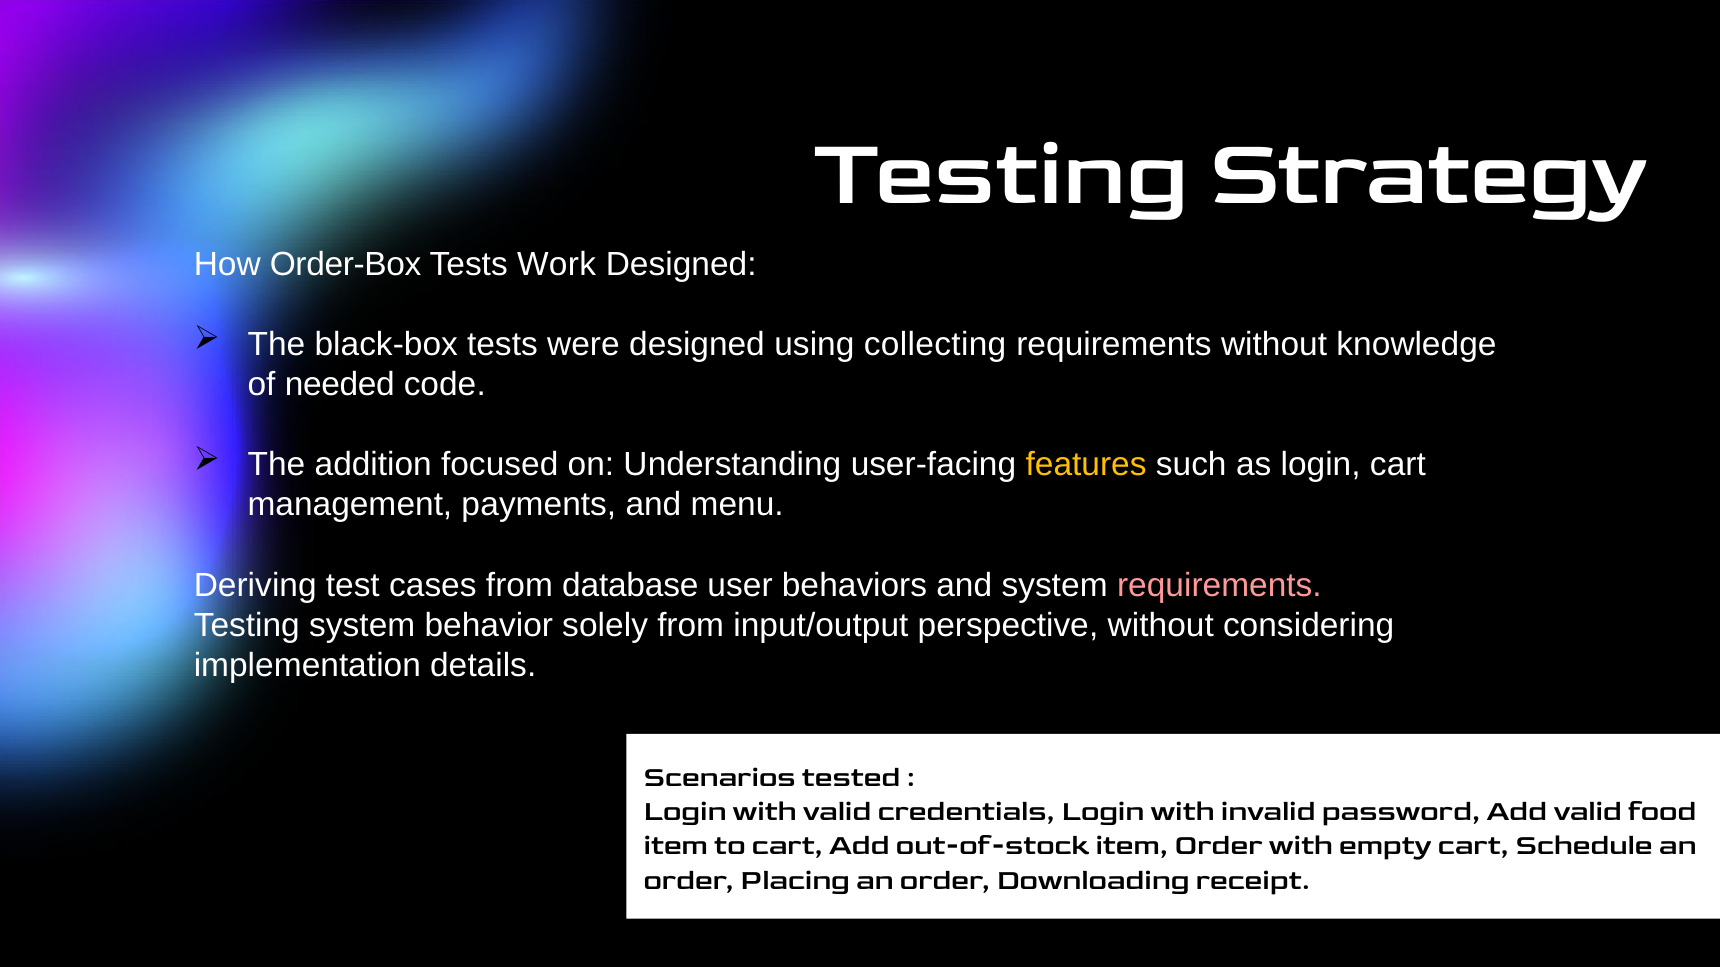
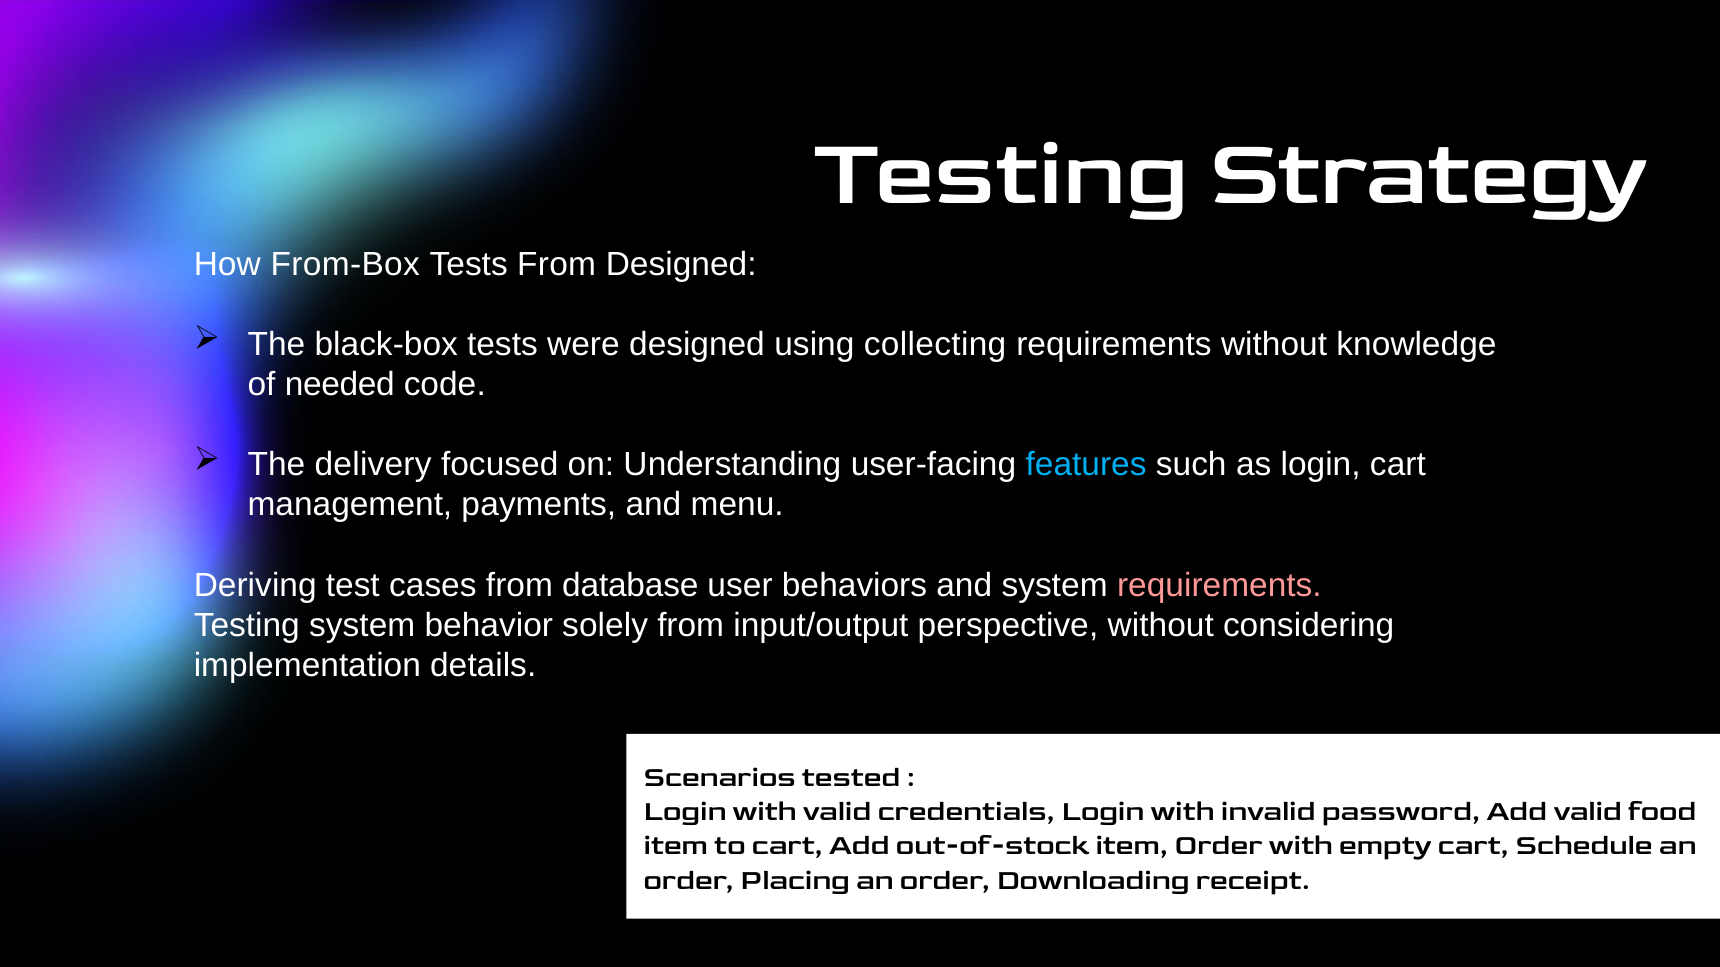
Order-Box: Order-Box -> From-Box
Tests Work: Work -> From
addition: addition -> delivery
features colour: yellow -> light blue
